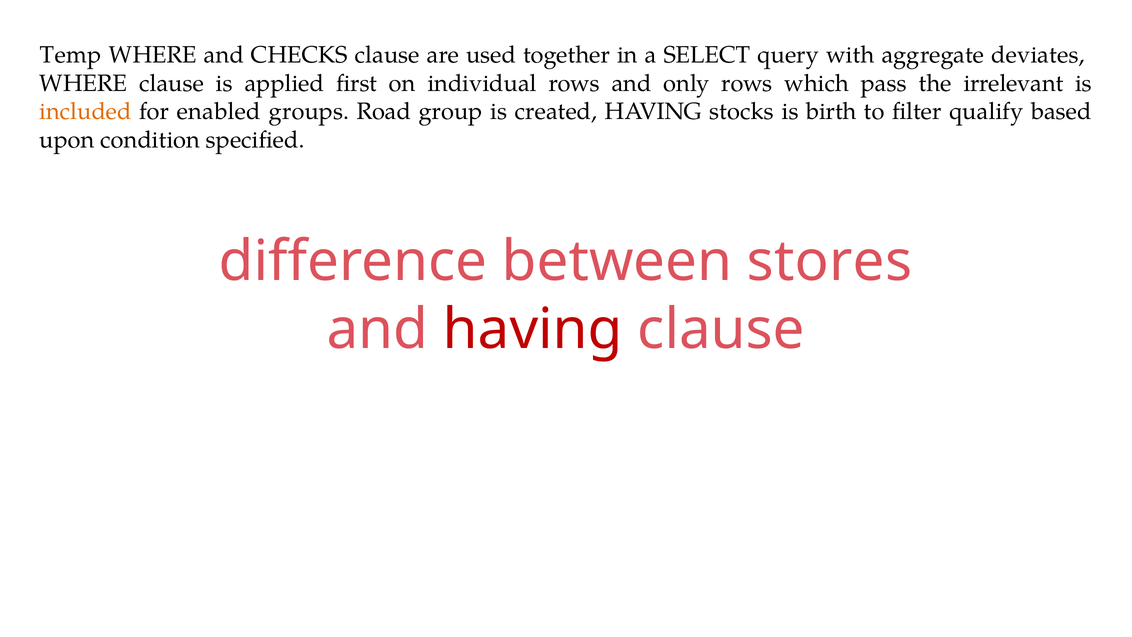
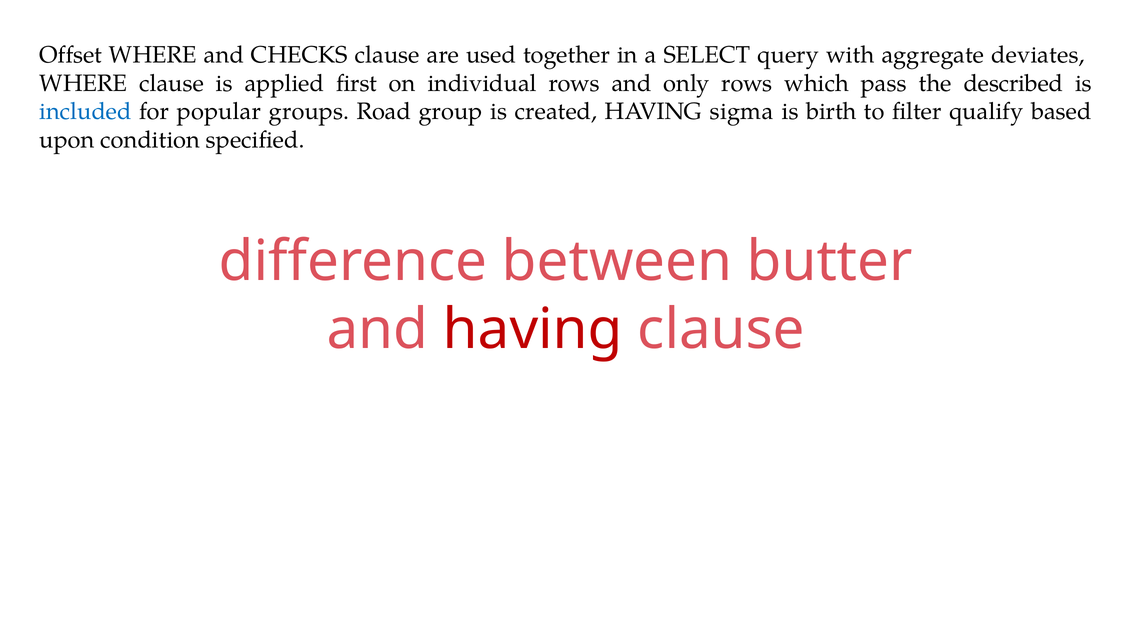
Temp: Temp -> Offset
irrelevant: irrelevant -> described
included colour: orange -> blue
enabled: enabled -> popular
stocks: stocks -> sigma
stores: stores -> butter
